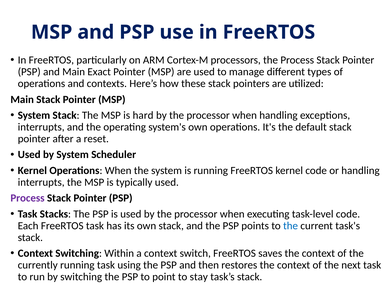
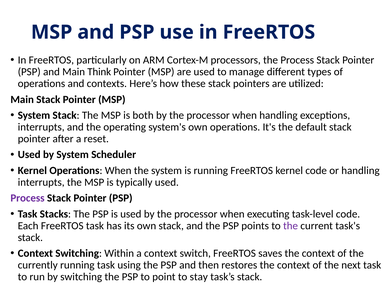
Exact: Exact -> Think
hard: hard -> both
the at (291, 226) colour: blue -> purple
